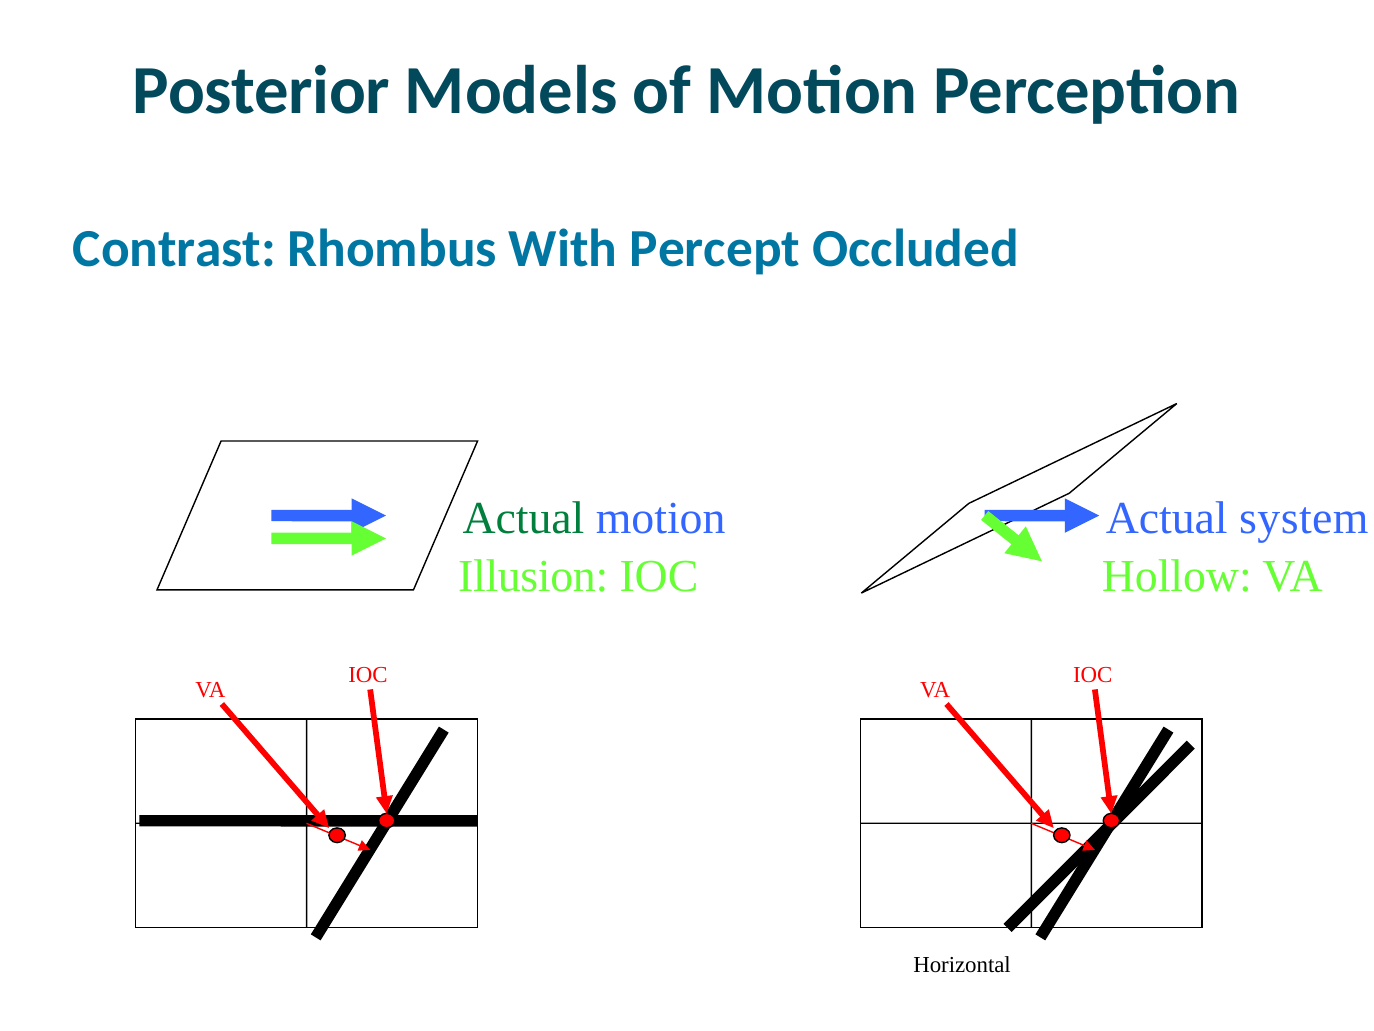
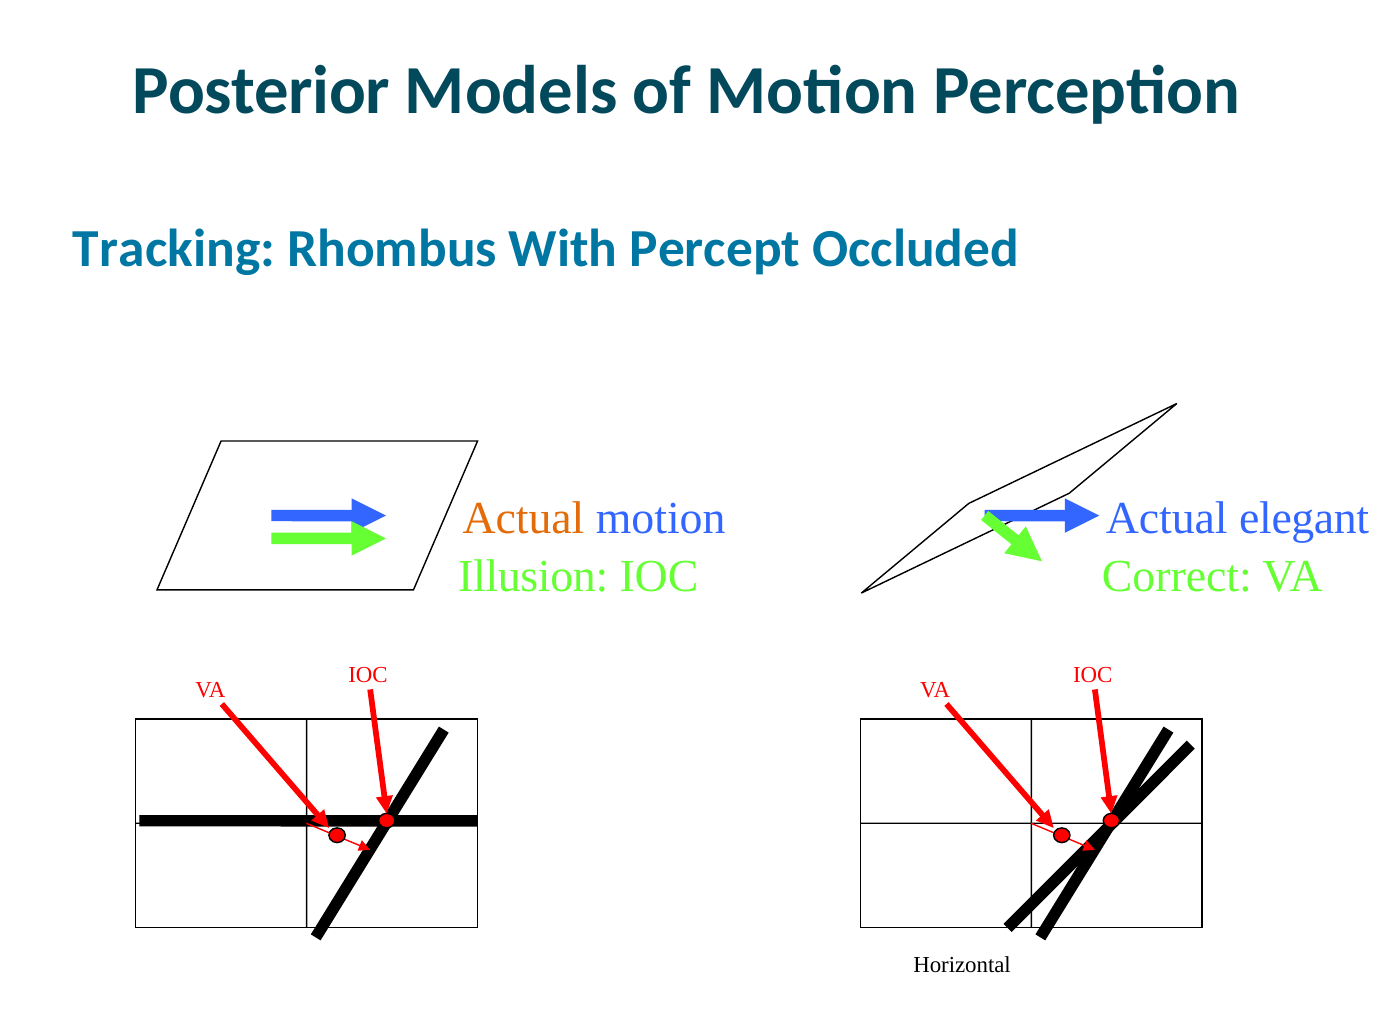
Contrast: Contrast -> Tracking
Actual at (524, 518) colour: green -> orange
system: system -> elegant
Hollow: Hollow -> Correct
